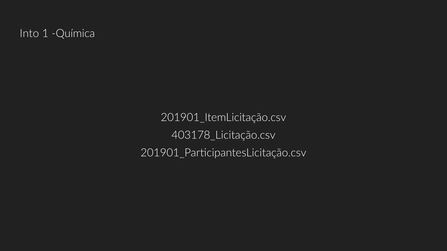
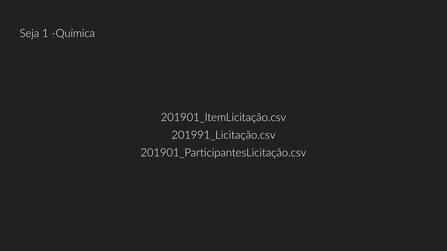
Into: Into -> Seja
403178_Licitação.csv: 403178_Licitação.csv -> 201991_Licitação.csv
